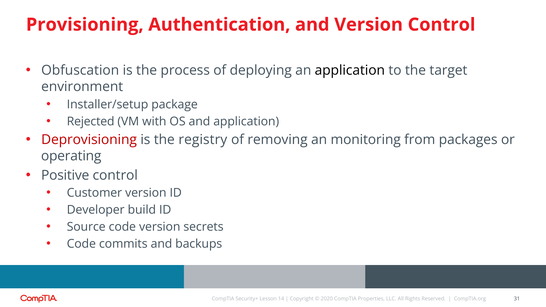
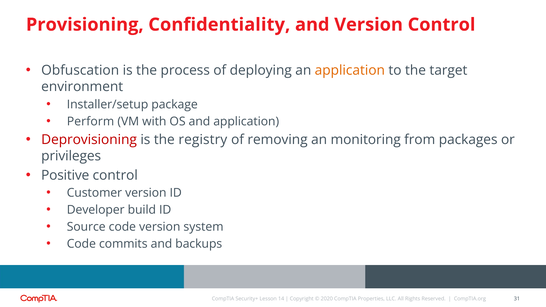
Authentication: Authentication -> Confidentiality
application at (350, 70) colour: black -> orange
Rejected: Rejected -> Perform
operating: operating -> privileges
secrets: secrets -> system
